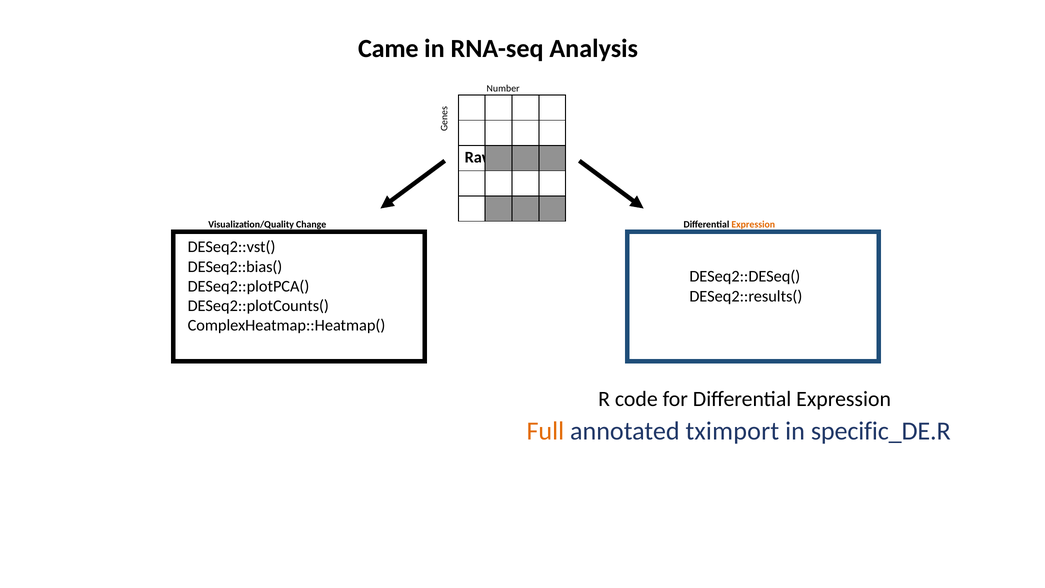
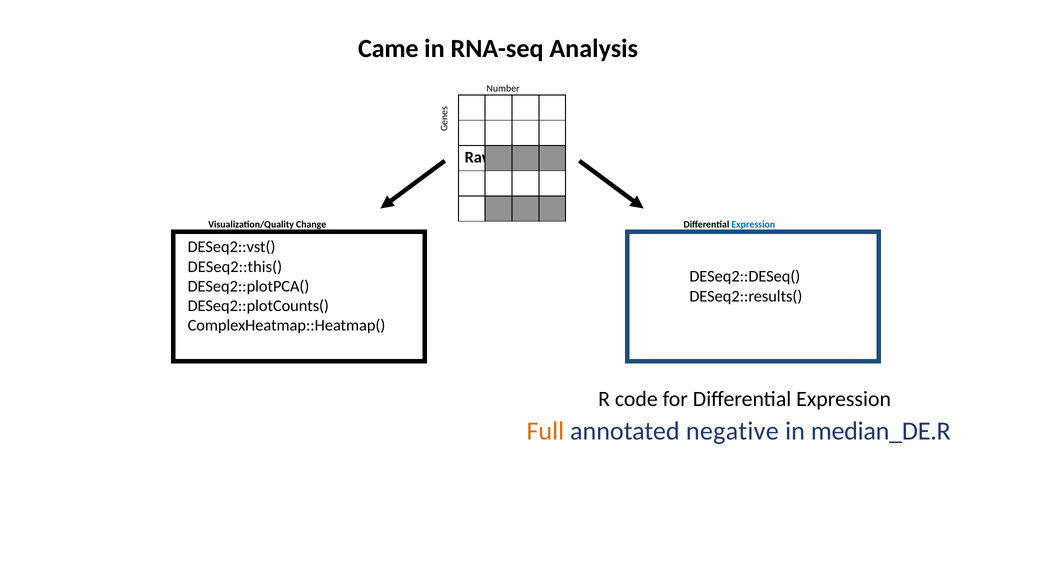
Expression at (753, 224) colour: orange -> blue
DESeq2::bias(: DESeq2::bias( -> DESeq2::this(
tximport: tximport -> negative
specific_DE.R: specific_DE.R -> median_DE.R
